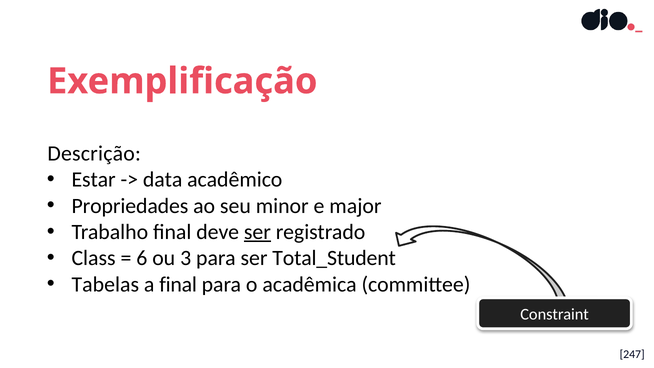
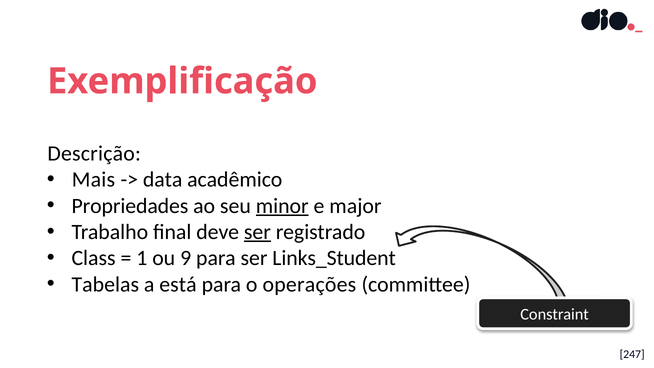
Estar: Estar -> Mais
minor underline: none -> present
6: 6 -> 1
3: 3 -> 9
Total_Student: Total_Student -> Links_Student
a final: final -> está
acadêmica: acadêmica -> operações
